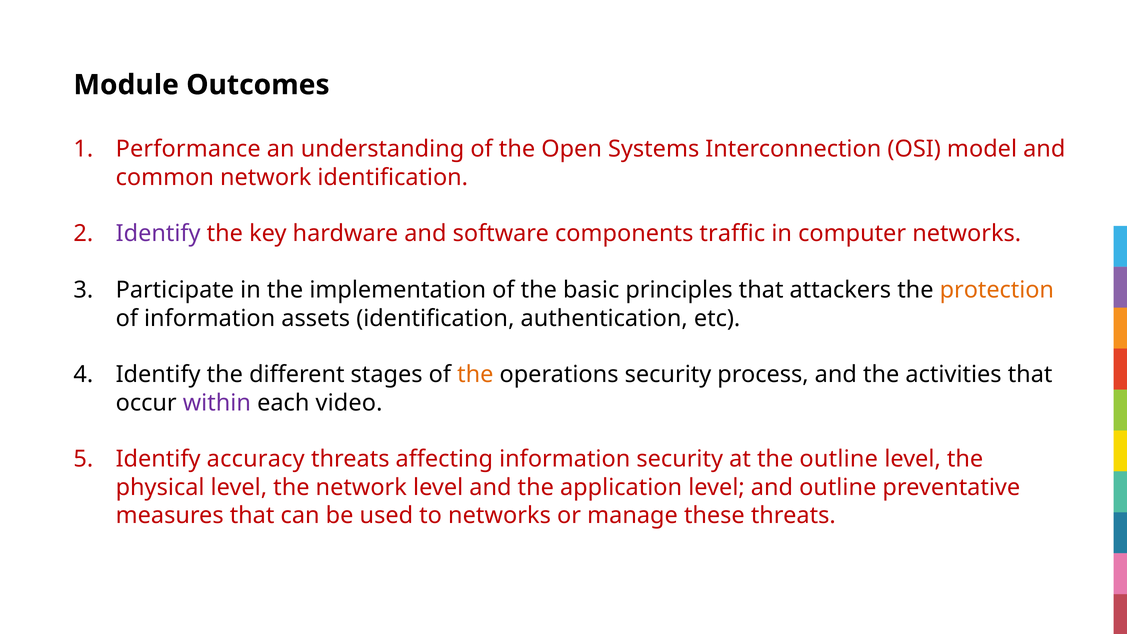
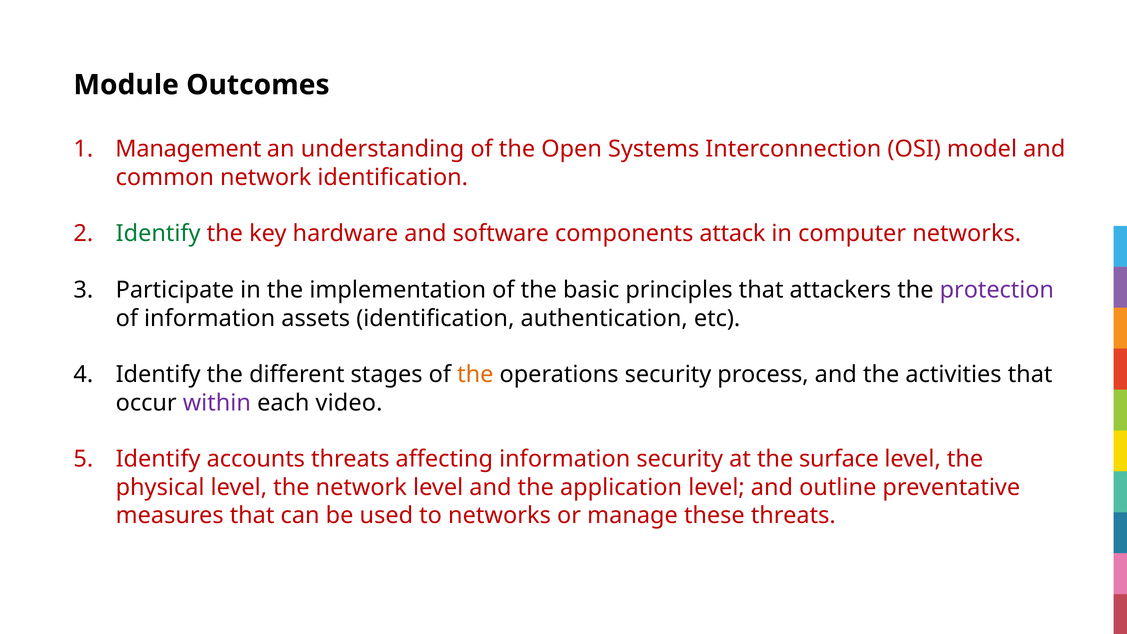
Performance: Performance -> Management
Identify at (158, 234) colour: purple -> green
traffic: traffic -> attack
protection colour: orange -> purple
accuracy: accuracy -> accounts
the outline: outline -> surface
